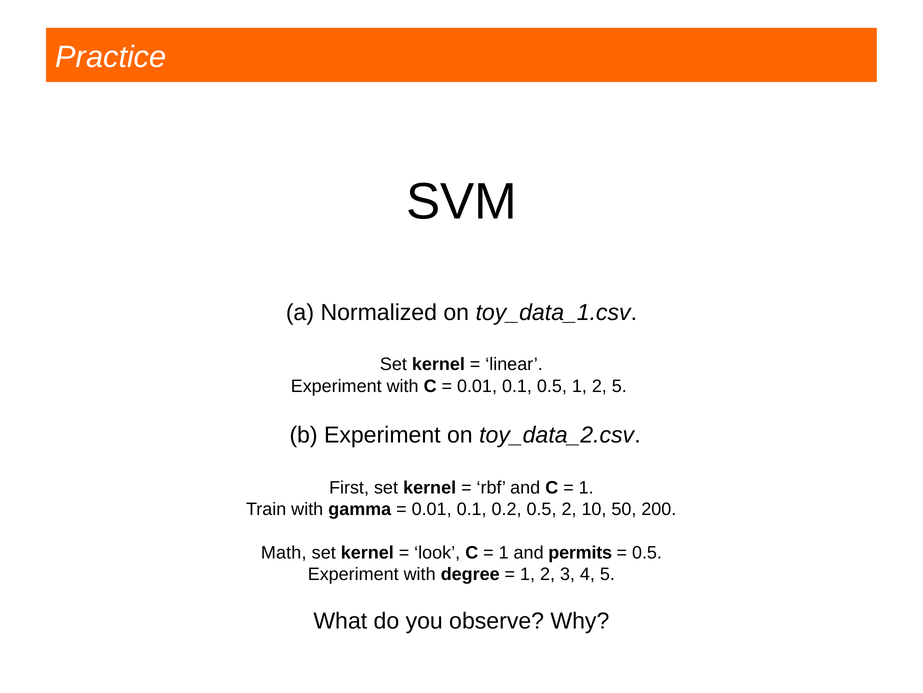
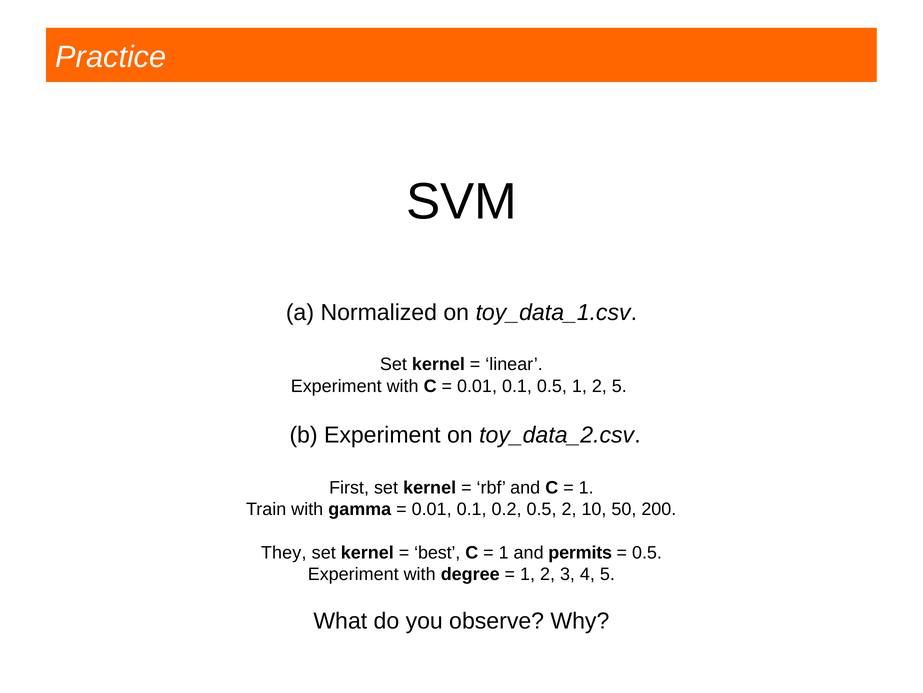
Math: Math -> They
look: look -> best
